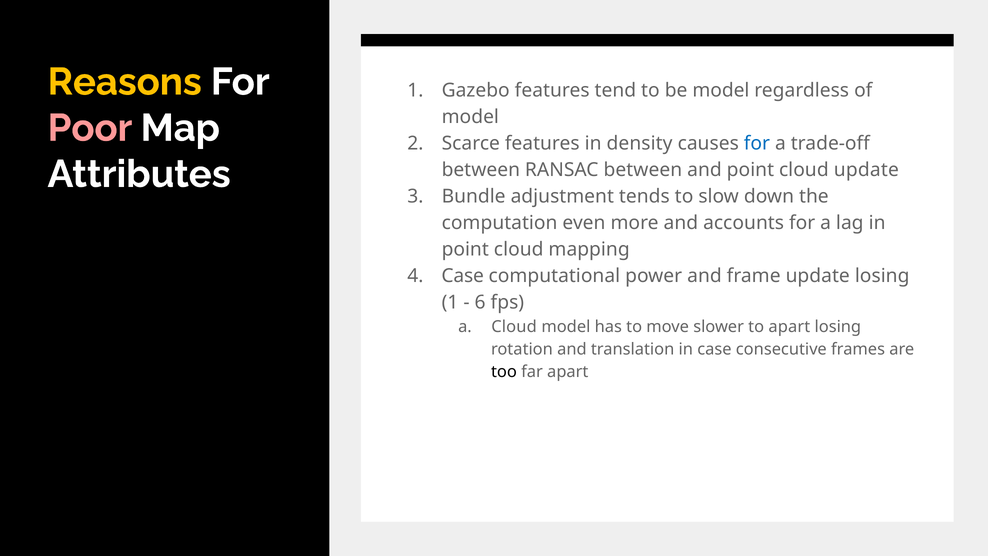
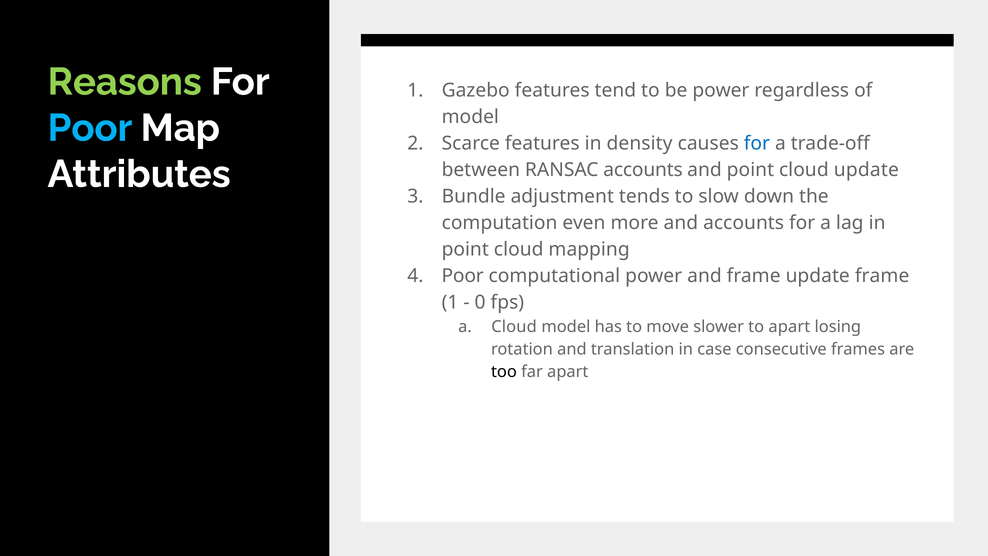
Reasons colour: yellow -> light green
be model: model -> power
Poor at (90, 128) colour: pink -> light blue
RANSAC between: between -> accounts
Case at (463, 276): Case -> Poor
update losing: losing -> frame
6: 6 -> 0
